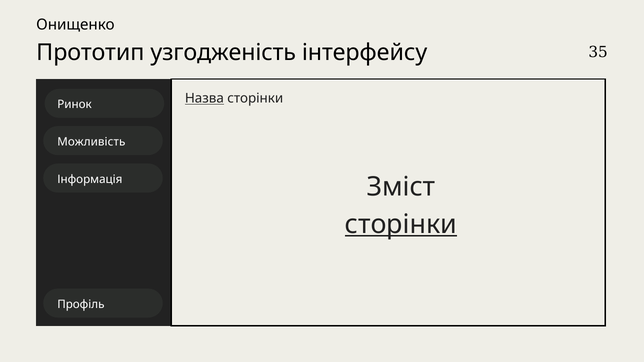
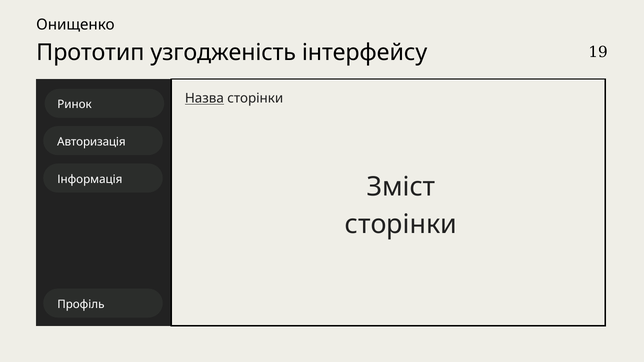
35: 35 -> 19
Можливість: Можливість -> Авторизація
сторінки at (401, 225) underline: present -> none
